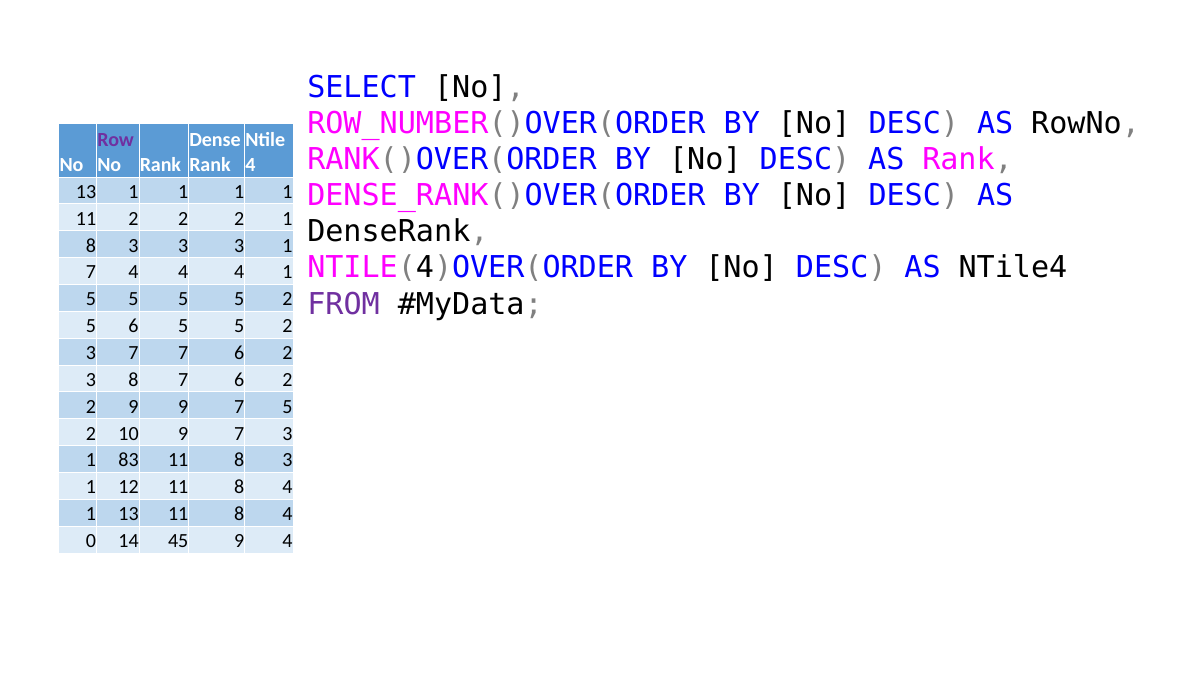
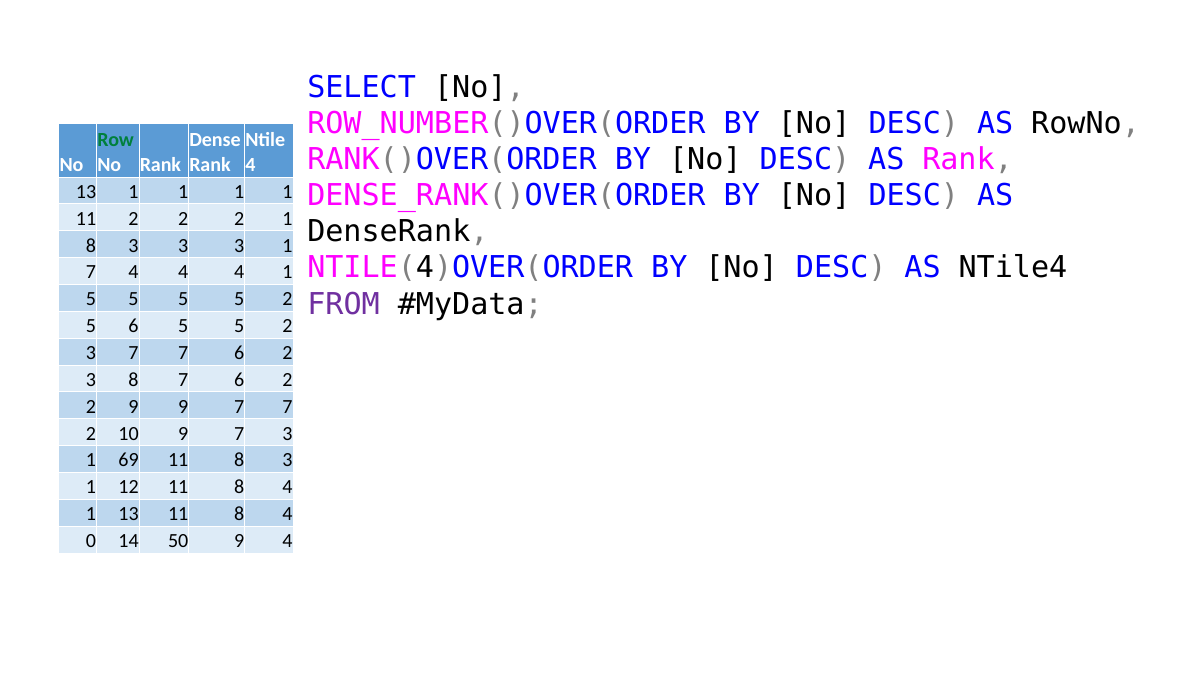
Row colour: purple -> green
9 7 5: 5 -> 7
83: 83 -> 69
45: 45 -> 50
